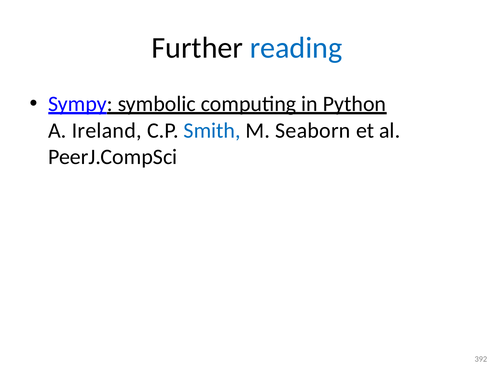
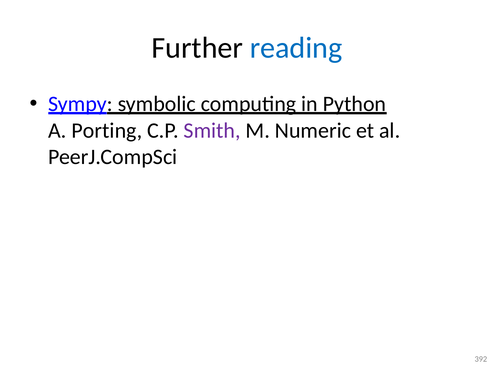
Ireland: Ireland -> Porting
Smith colour: blue -> purple
Seaborn: Seaborn -> Numeric
